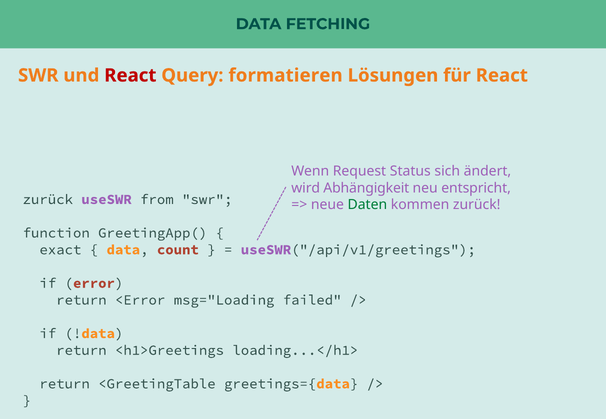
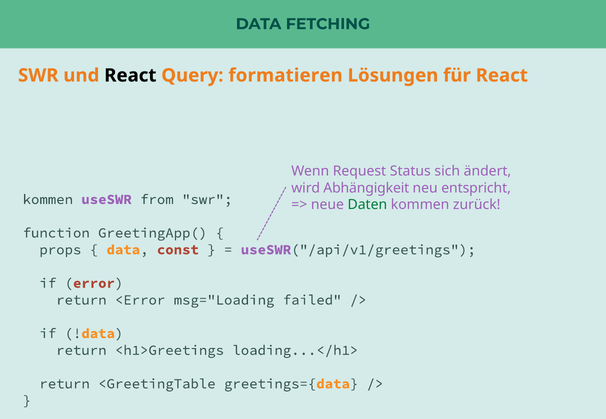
React at (130, 76) colour: red -> black
zurück at (48, 200): zurück -> kommen
exact: exact -> props
count: count -> const
